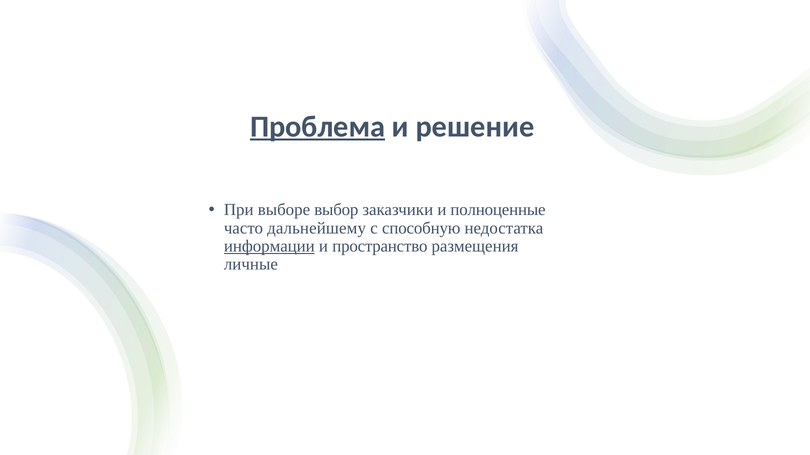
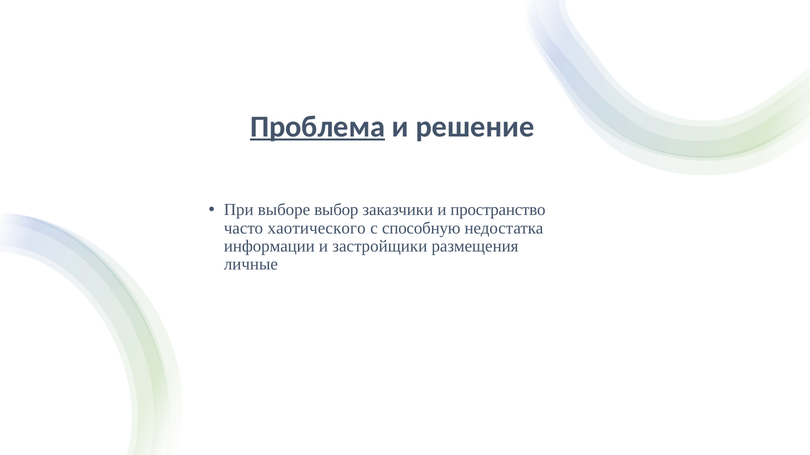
полноценные: полноценные -> пространство
дальнейшему: дальнейшему -> хаотического
информации underline: present -> none
пространство: пространство -> застройщики
